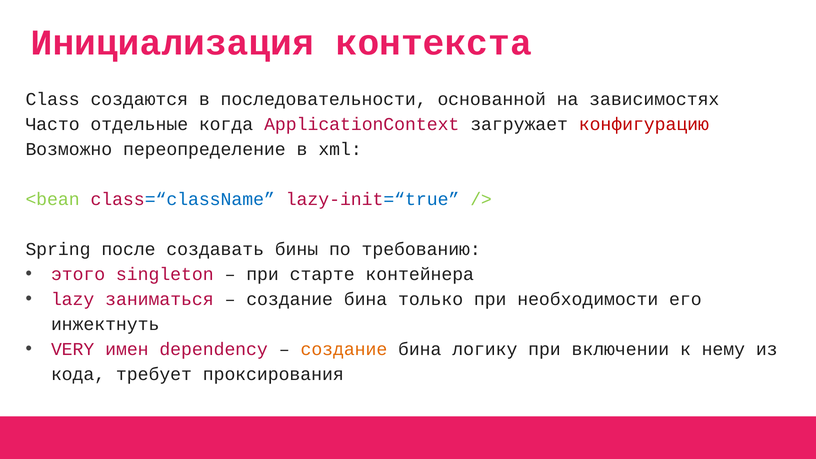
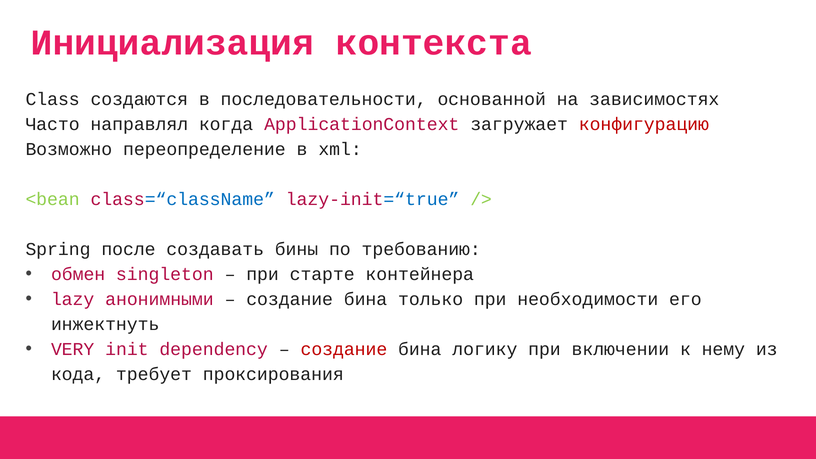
отдельные: отдельные -> направлял
этого: этого -> обмен
заниматься: заниматься -> анонимными
имен: имен -> init
создание at (344, 349) colour: orange -> red
